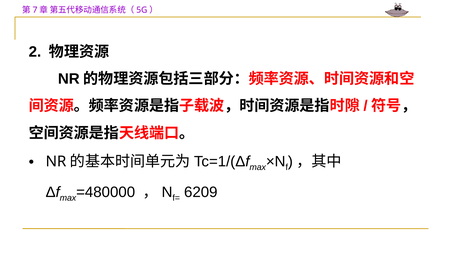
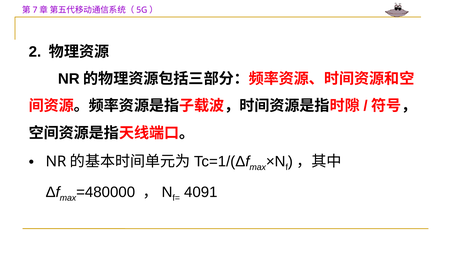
6209: 6209 -> 4091
